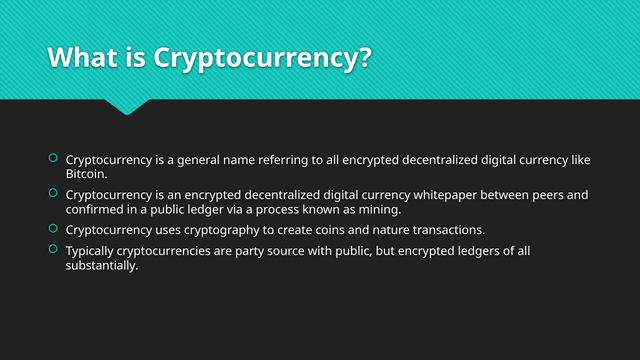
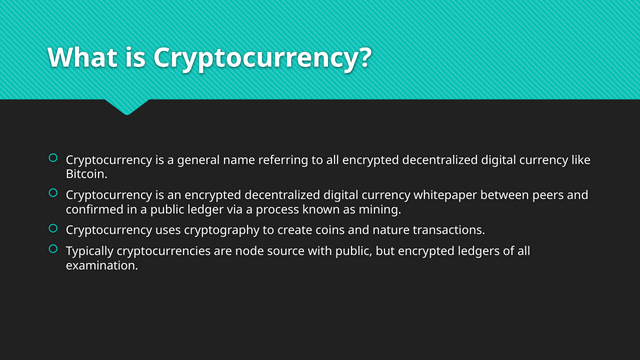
party: party -> node
substantially: substantially -> examination
